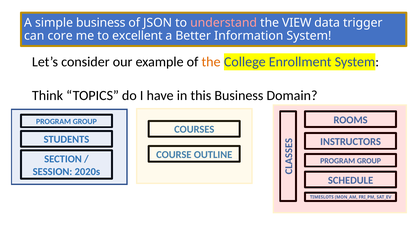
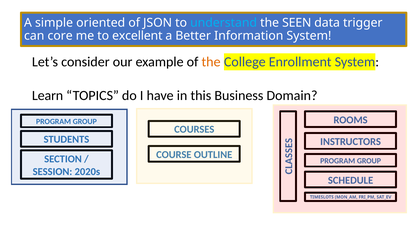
simple business: business -> oriented
understand colour: pink -> light blue
VIEW: VIEW -> SEEN
Think: Think -> Learn
